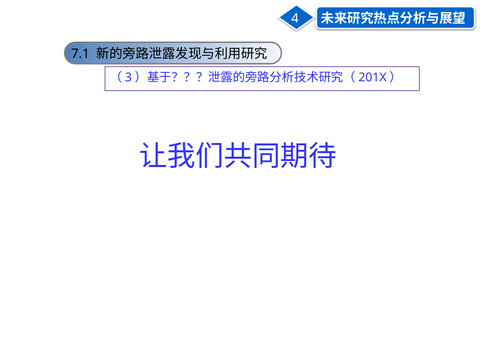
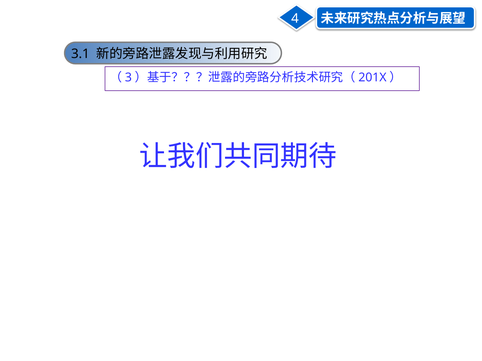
7.1: 7.1 -> 3.1
